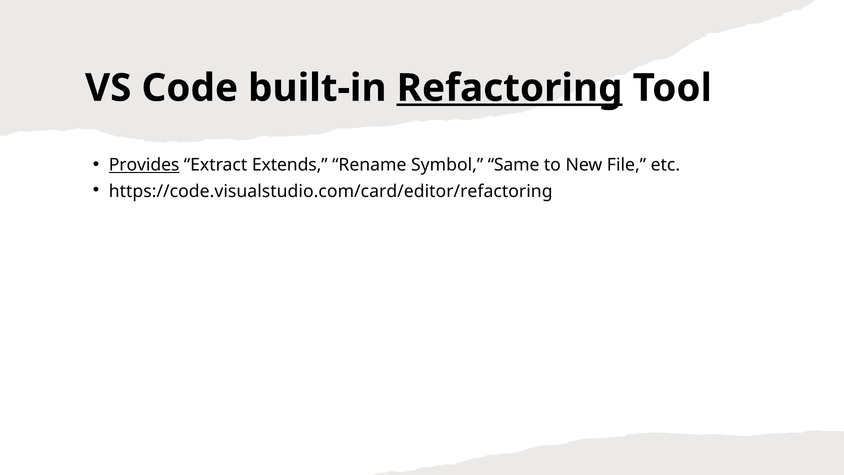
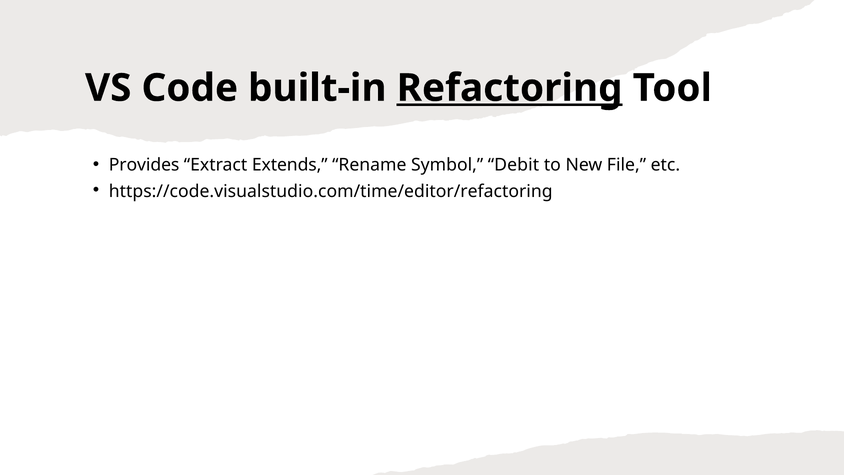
Provides underline: present -> none
Same: Same -> Debit
https://code.visualstudio.com/card/editor/refactoring: https://code.visualstudio.com/card/editor/refactoring -> https://code.visualstudio.com/time/editor/refactoring
